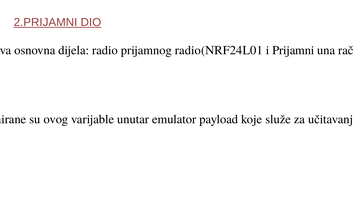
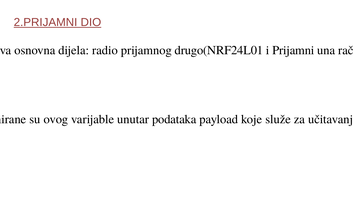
radio(NRF24L01: radio(NRF24L01 -> drugo(NRF24L01
emulator: emulator -> podataka
